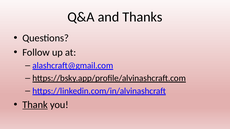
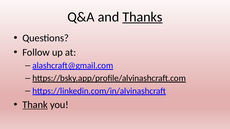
Thanks underline: none -> present
